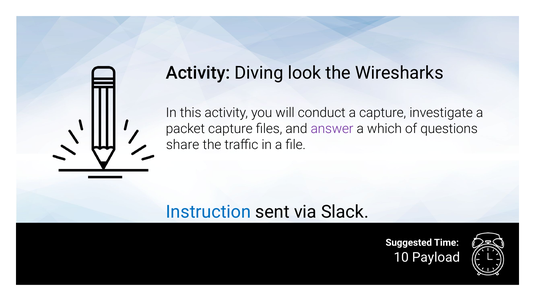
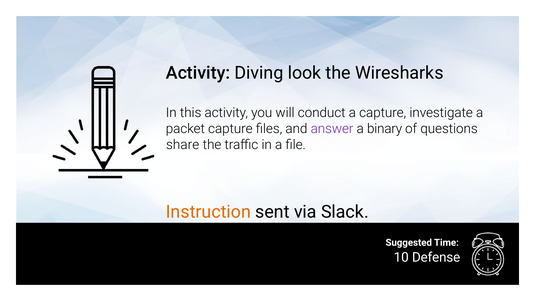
which: which -> binary
Instruction colour: blue -> orange
Payload: Payload -> Defense
